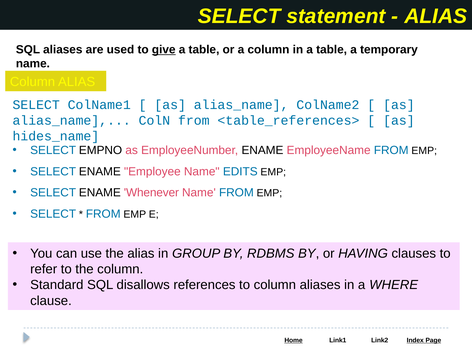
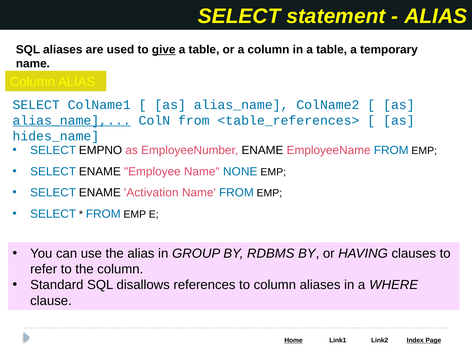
alias_name at (72, 120) underline: none -> present
EDITS: EDITS -> NONE
Whenever: Whenever -> Activation
